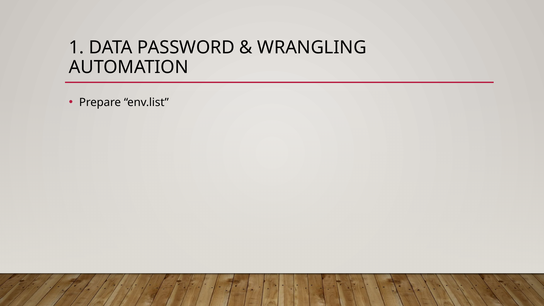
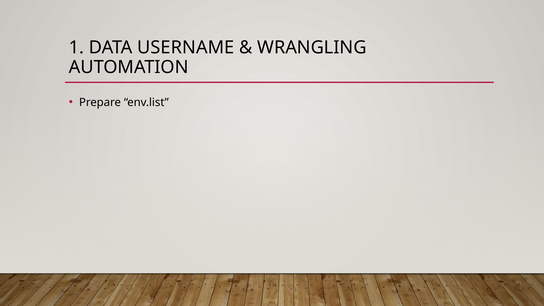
PASSWORD: PASSWORD -> USERNAME
